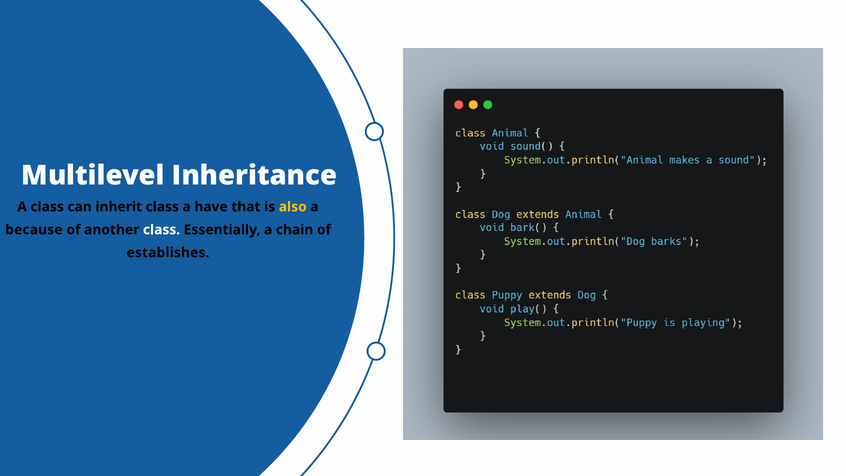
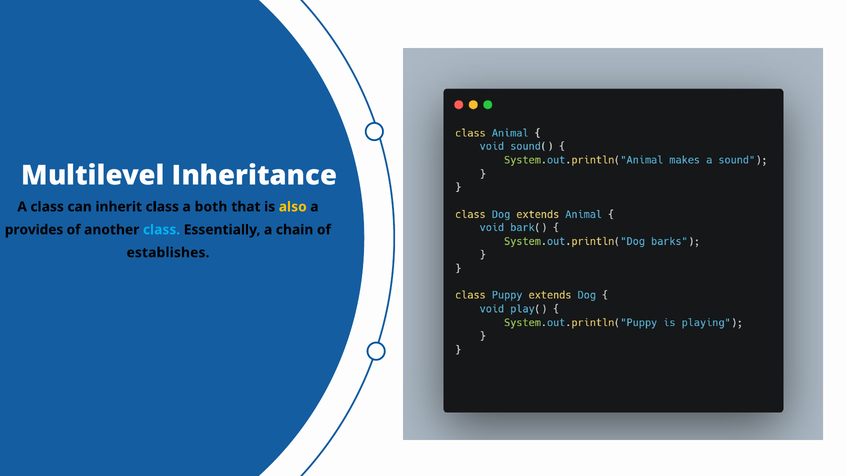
have: have -> both
because: because -> provides
class at (162, 230) colour: white -> light blue
